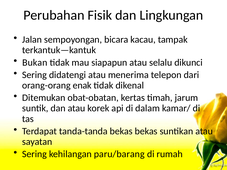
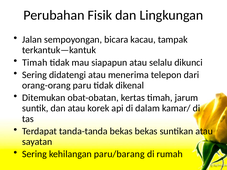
Bukan at (35, 63): Bukan -> Timah
enak: enak -> paru
